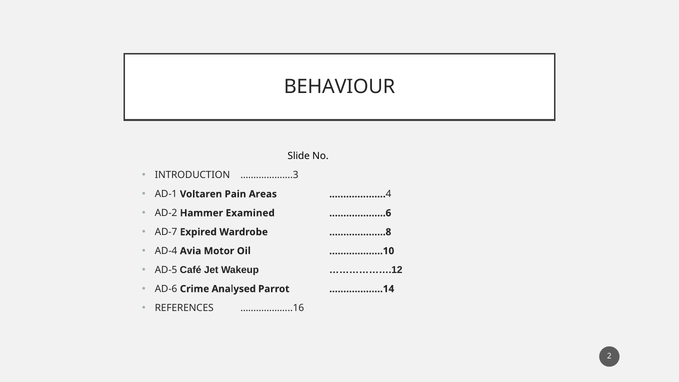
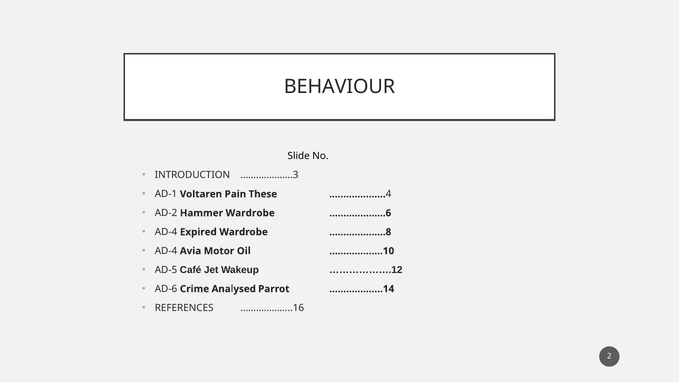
Areas: Areas -> These
Hammer Examined: Examined -> Wardrobe
AD-7 at (166, 232): AD-7 -> AD-4
